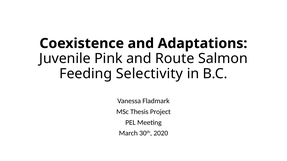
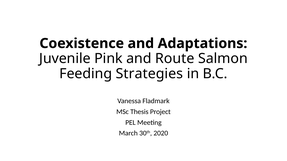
Selectivity: Selectivity -> Strategies
